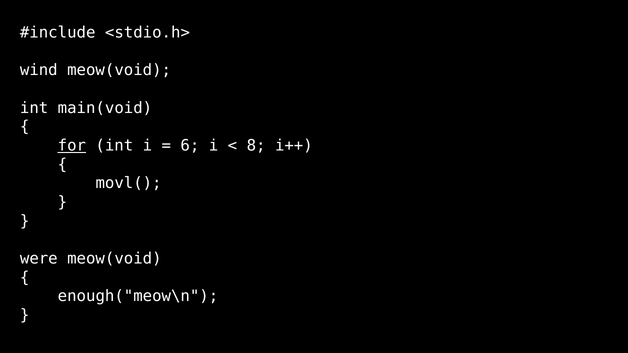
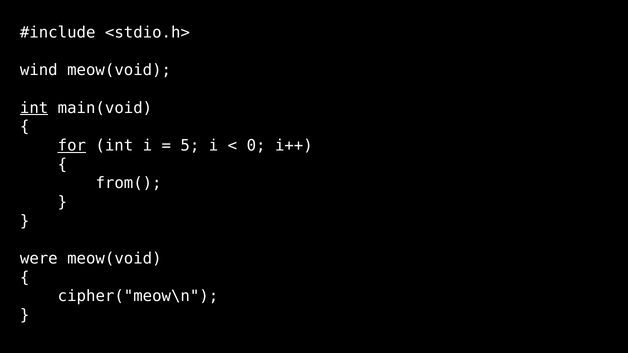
int at (34, 108) underline: none -> present
6: 6 -> 5
8: 8 -> 0
movl(: movl( -> from(
enough("meow\n: enough("meow\n -> cipher("meow\n
